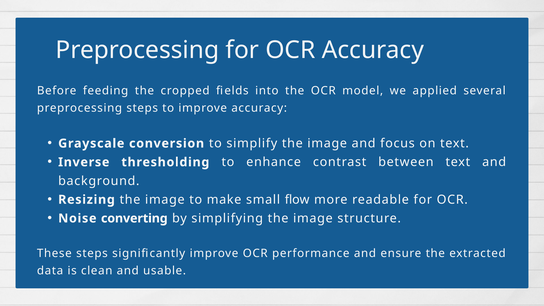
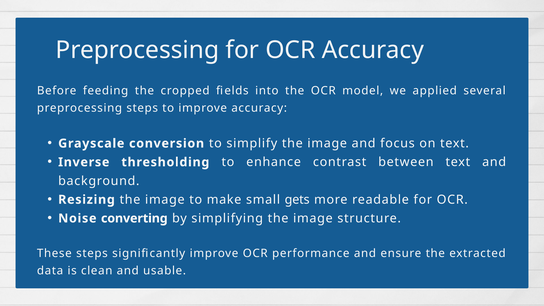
flow: flow -> gets
